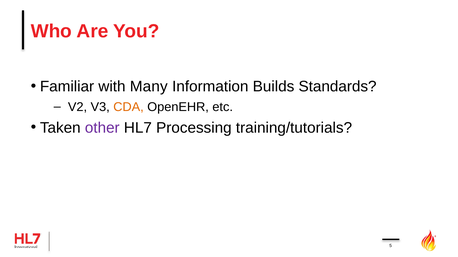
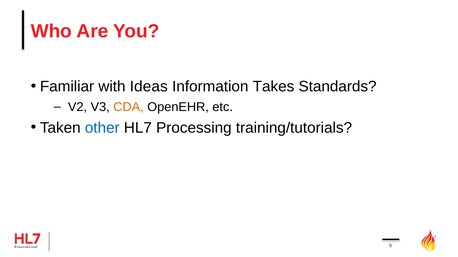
Many: Many -> Ideas
Builds: Builds -> Takes
other colour: purple -> blue
